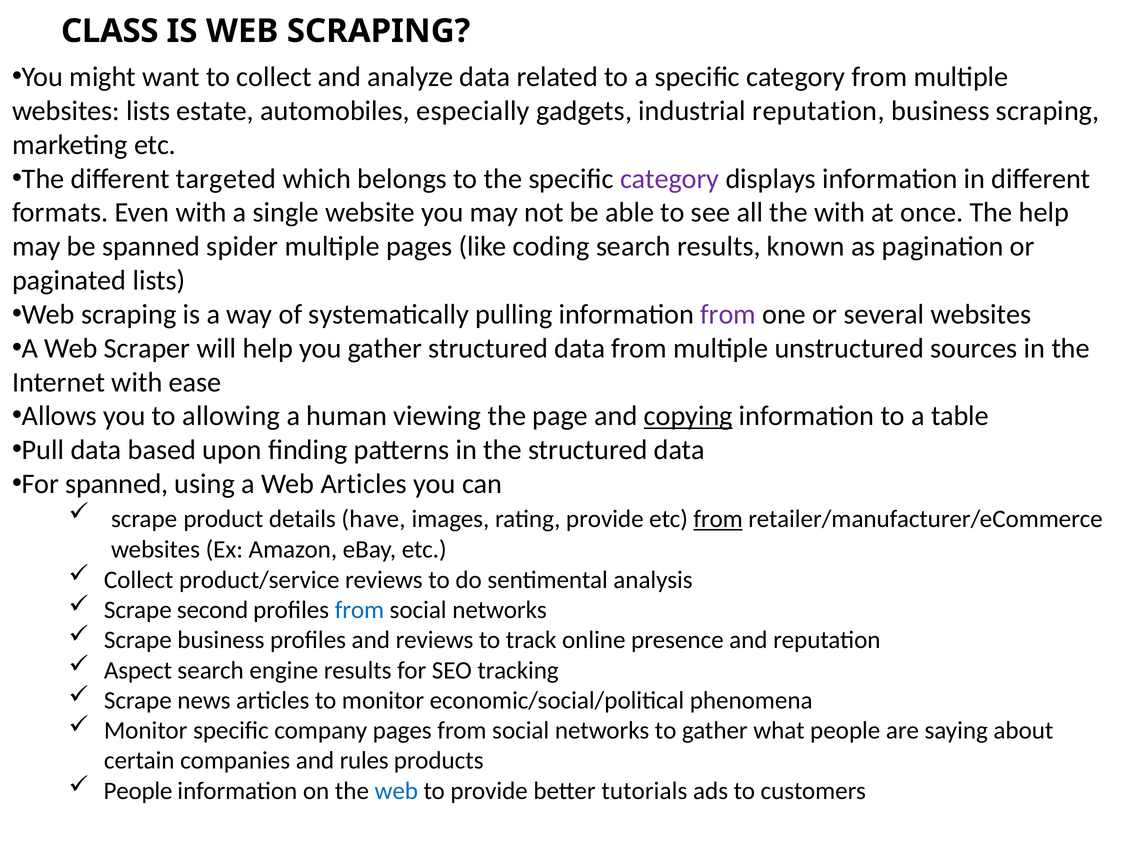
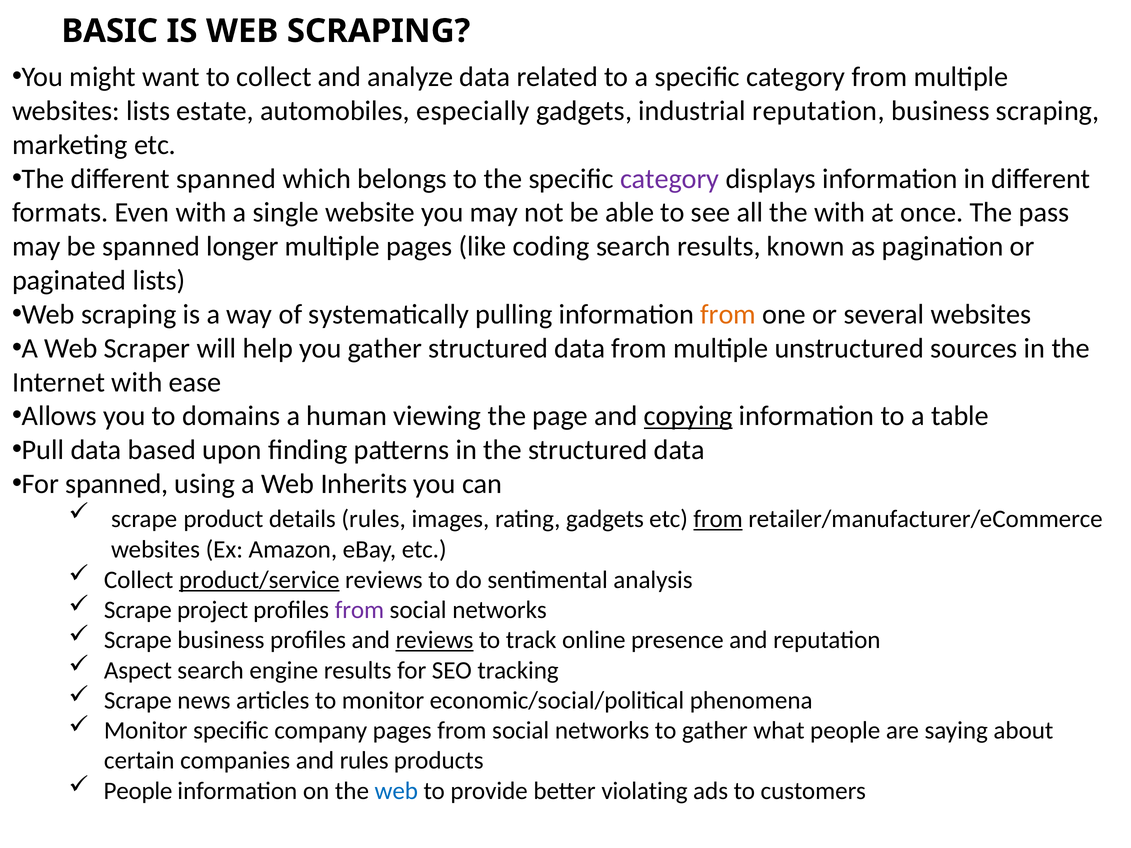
CLASS: CLASS -> BASIC
different targeted: targeted -> spanned
The help: help -> pass
spider: spider -> longer
from at (728, 314) colour: purple -> orange
allowing: allowing -> domains
Web Articles: Articles -> Inherits
details have: have -> rules
rating provide: provide -> gadgets
product/service underline: none -> present
second: second -> project
from at (359, 610) colour: blue -> purple
reviews at (435, 640) underline: none -> present
tutorials: tutorials -> violating
